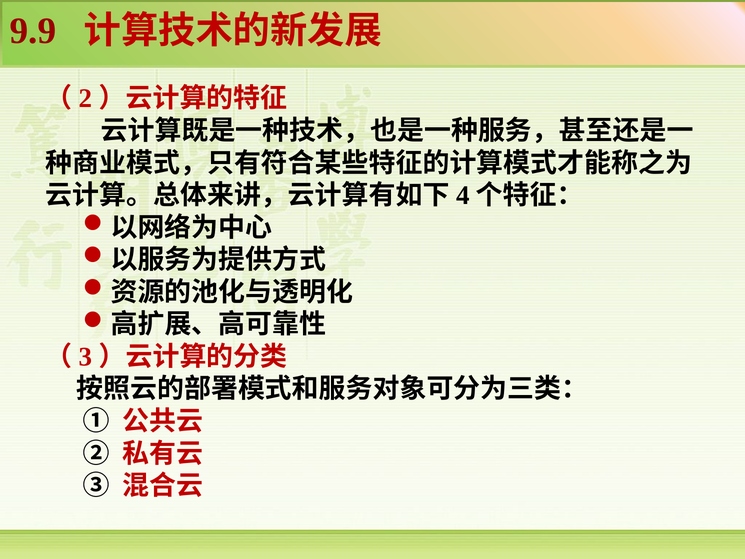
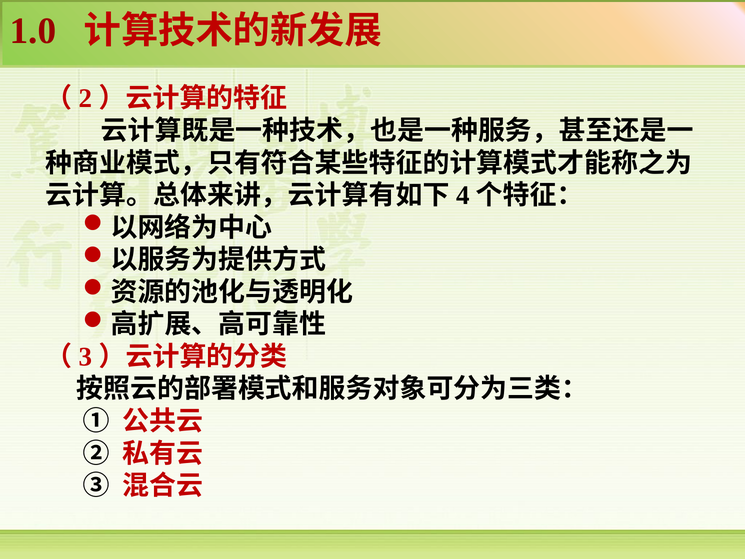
9.9: 9.9 -> 1.0
